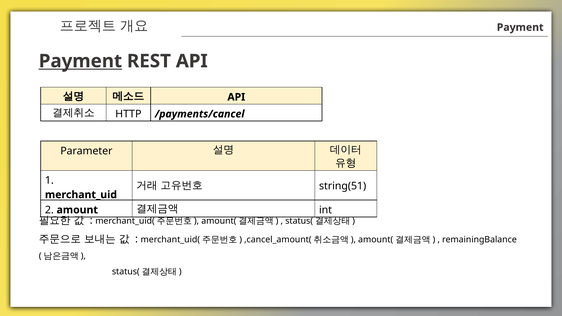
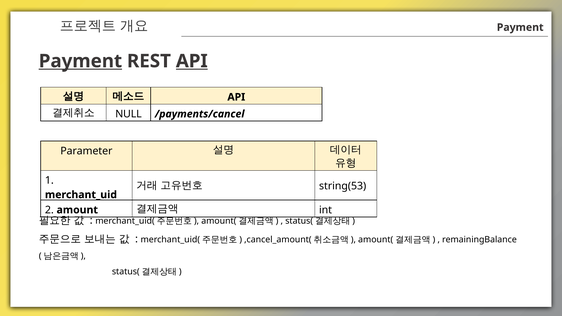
API at (192, 61) underline: none -> present
HTTP: HTTP -> NULL
string(51: string(51 -> string(53
